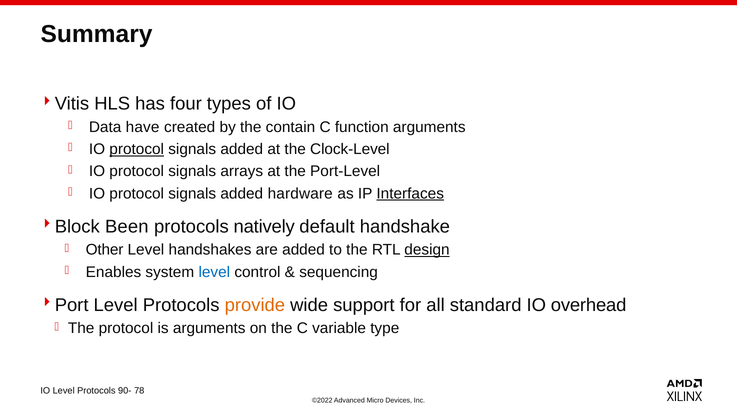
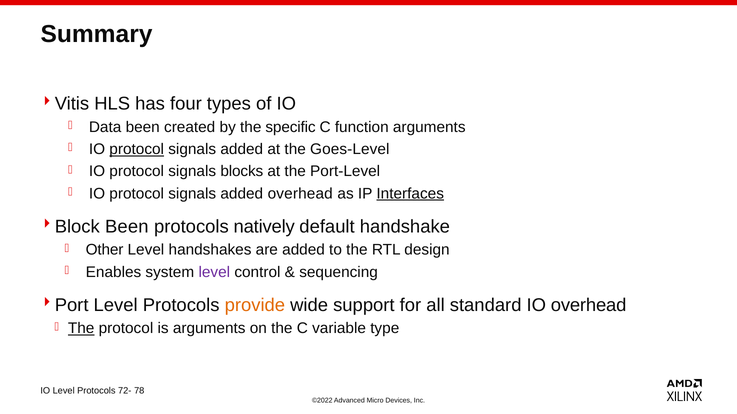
Data have: have -> been
contain: contain -> specific
Clock-Level: Clock-Level -> Goes-Level
arrays: arrays -> blocks
added hardware: hardware -> overhead
design underline: present -> none
level at (214, 272) colour: blue -> purple
The at (81, 329) underline: none -> present
90-: 90- -> 72-
